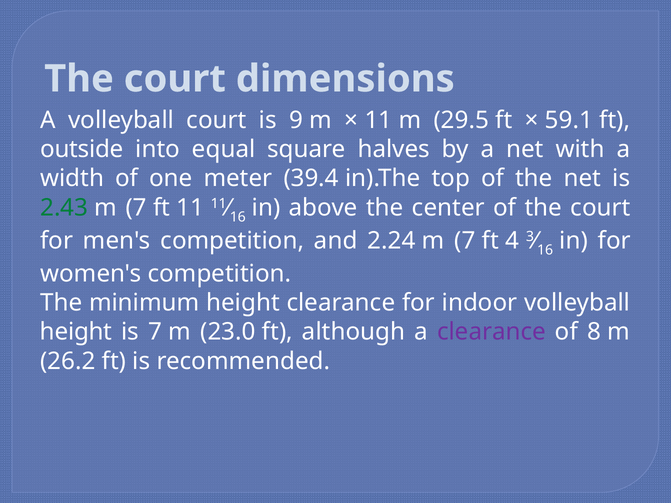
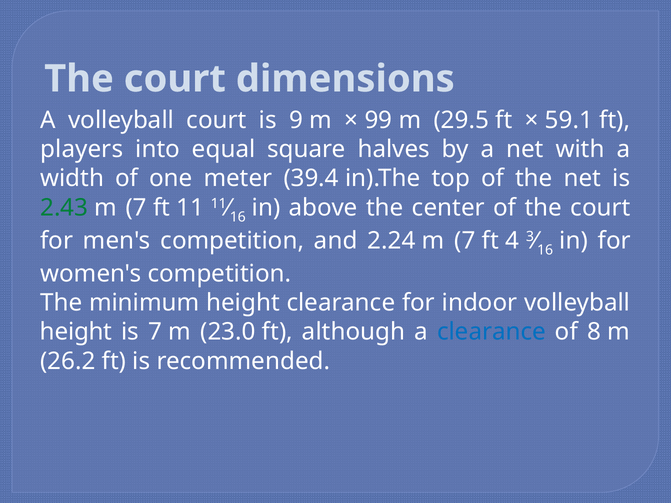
11 at (378, 120): 11 -> 99
outside: outside -> players
clearance at (491, 332) colour: purple -> blue
